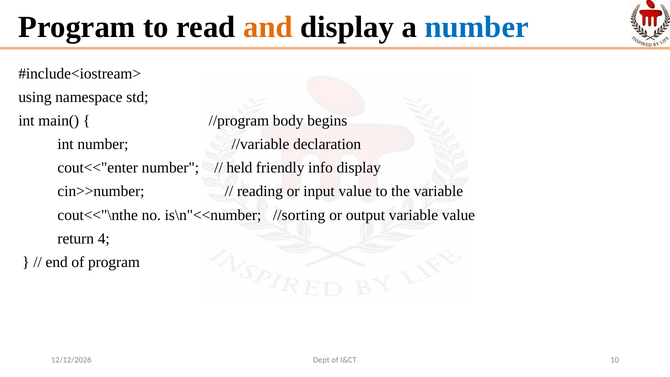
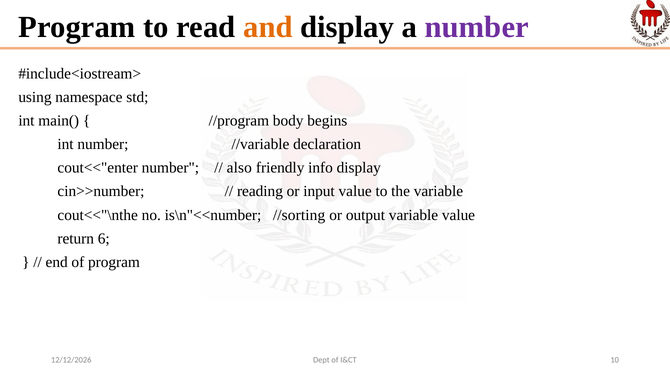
number at (477, 27) colour: blue -> purple
held: held -> also
4: 4 -> 6
